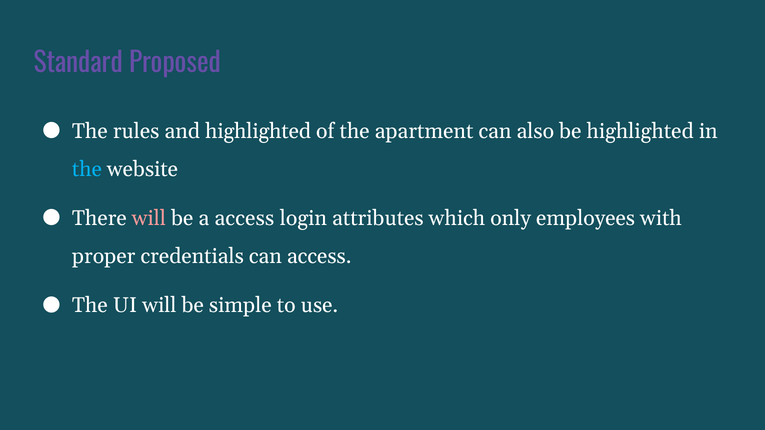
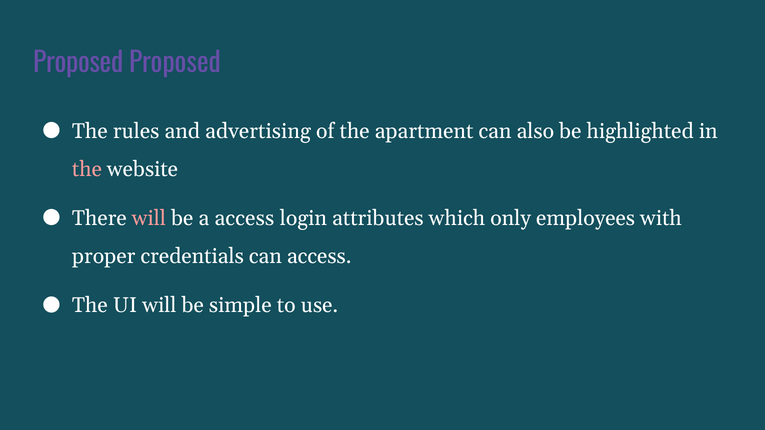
Standard at (78, 63): Standard -> Proposed
and highlighted: highlighted -> advertising
the at (87, 169) colour: light blue -> pink
